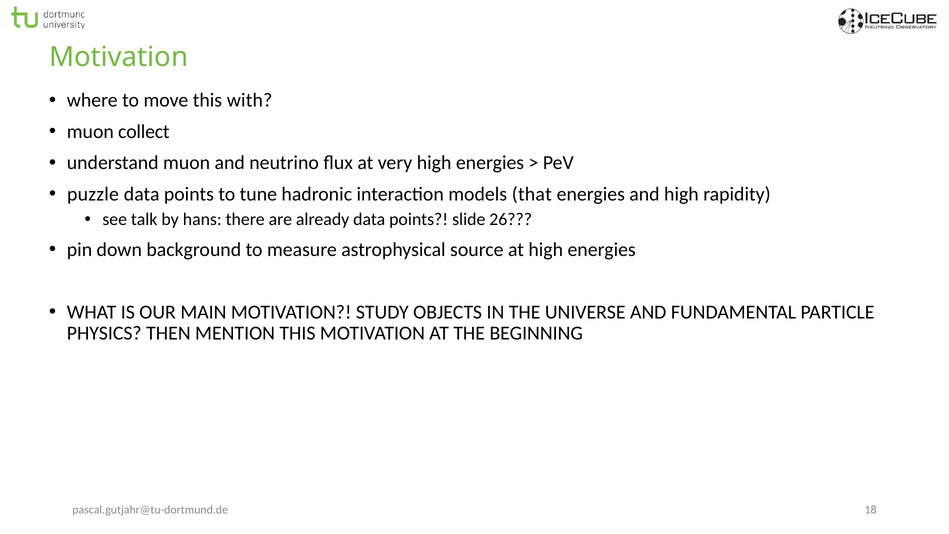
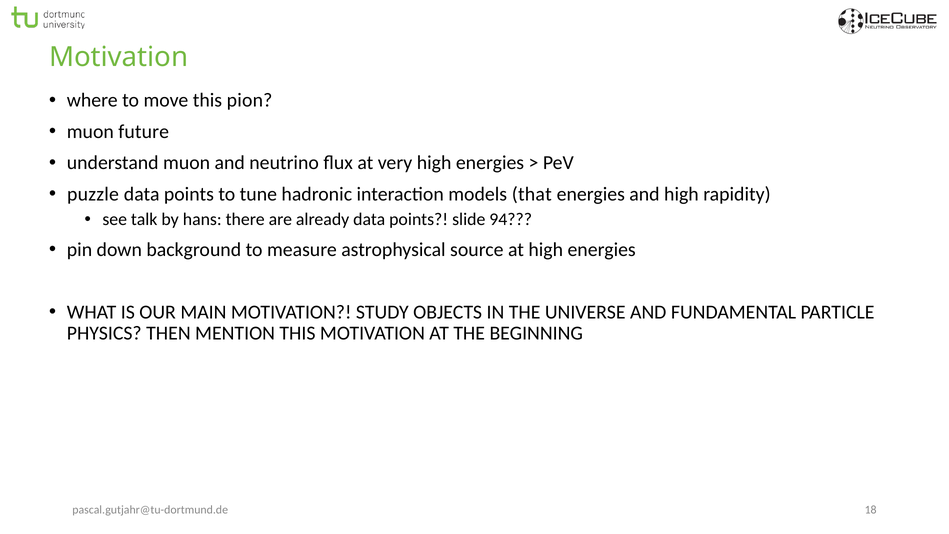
with: with -> pion
collect: collect -> future
26: 26 -> 94
